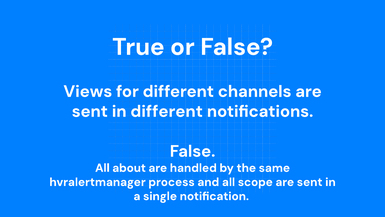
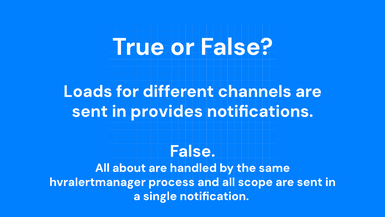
Views: Views -> Loads
in different: different -> provides
